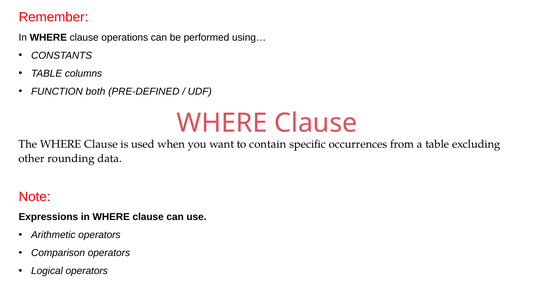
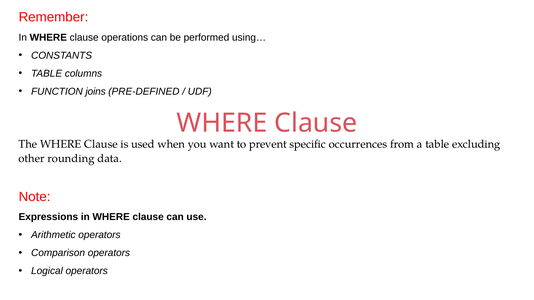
both: both -> joins
contain: contain -> prevent
